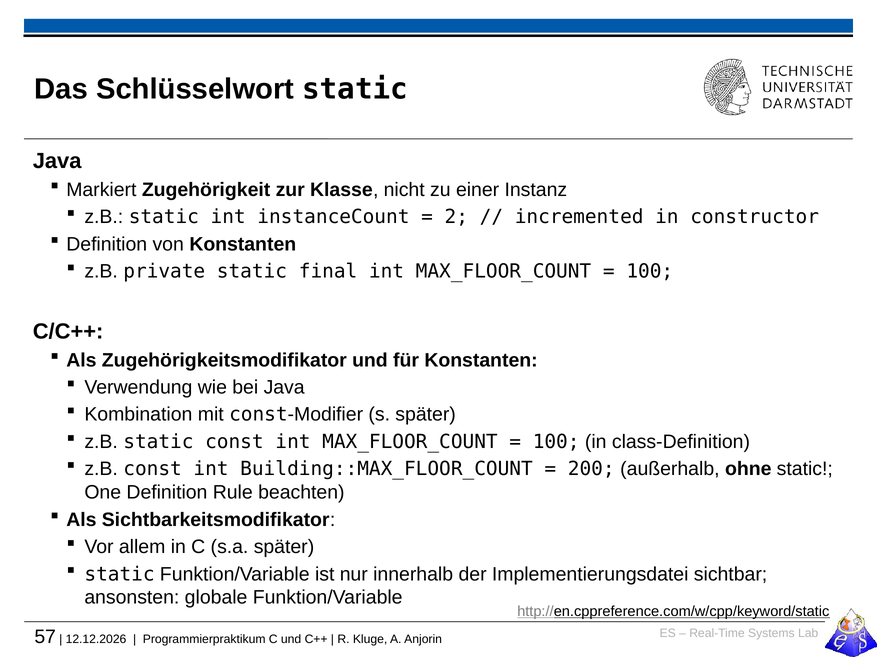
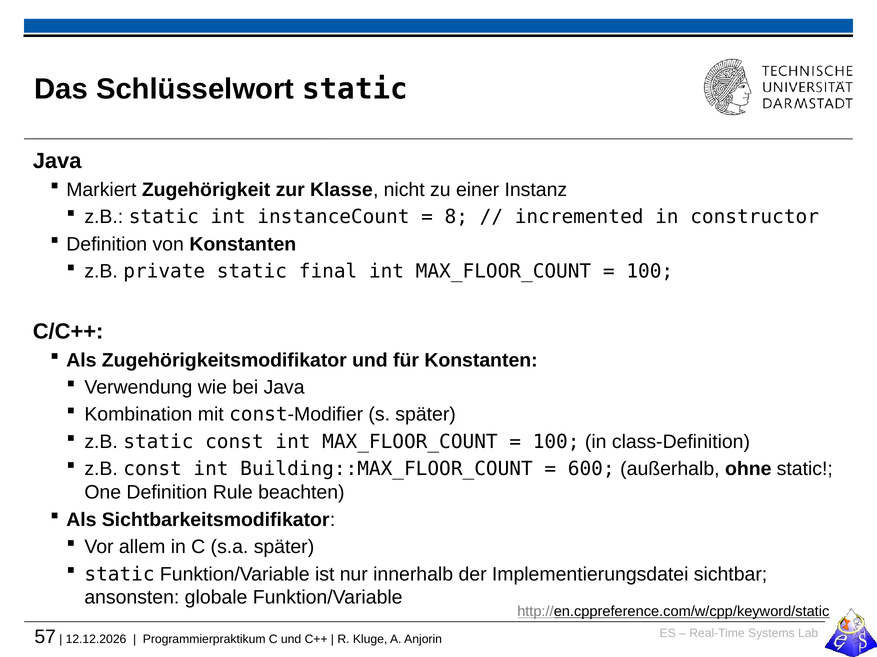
2: 2 -> 8
200: 200 -> 600
